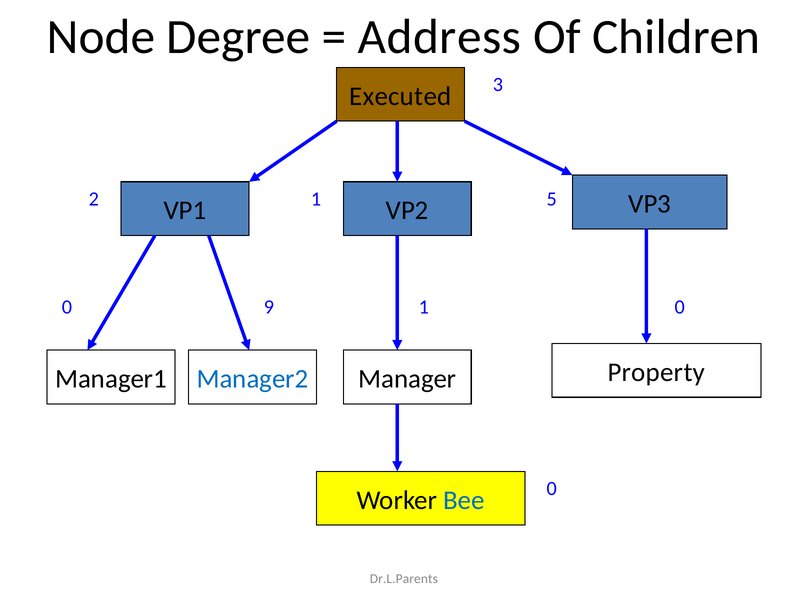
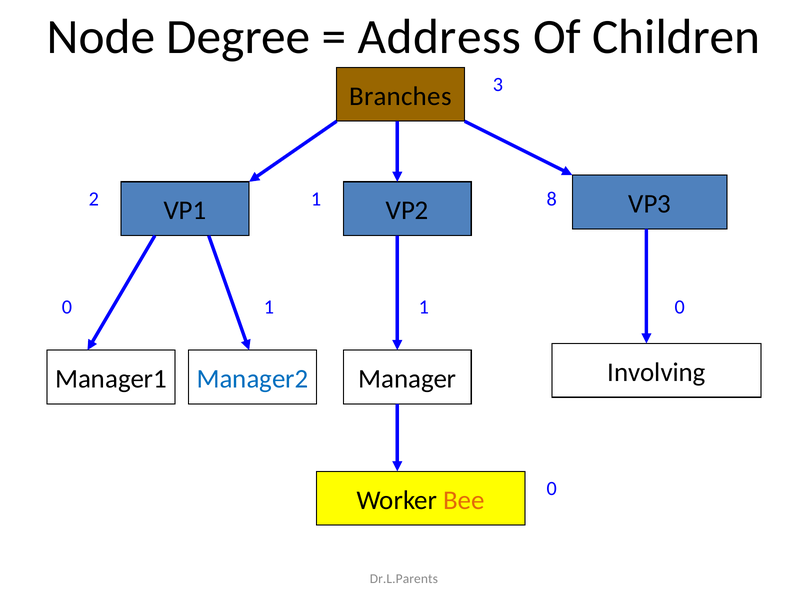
Executed: Executed -> Branches
5: 5 -> 8
0 9: 9 -> 1
Property: Property -> Involving
Bee colour: blue -> orange
